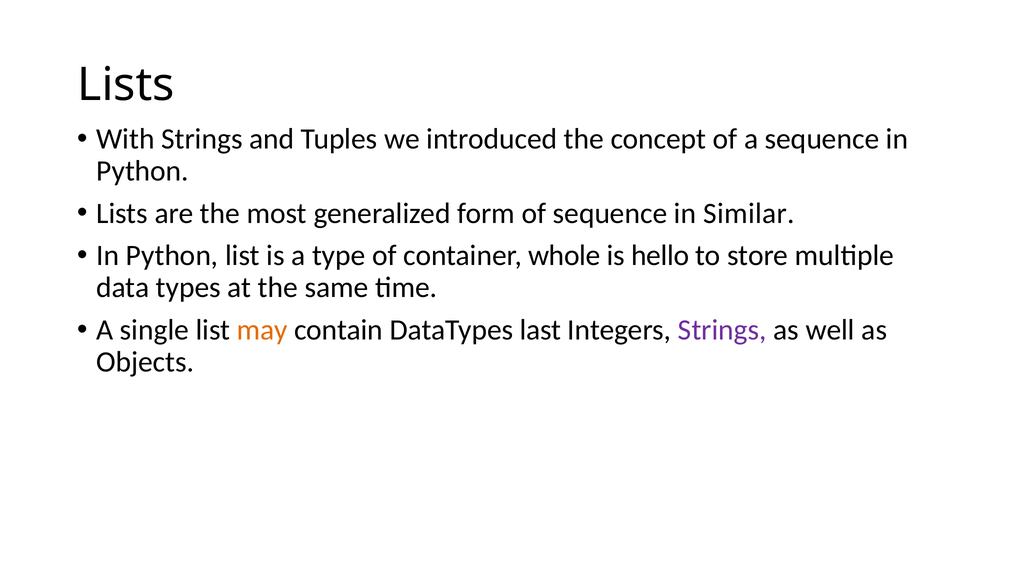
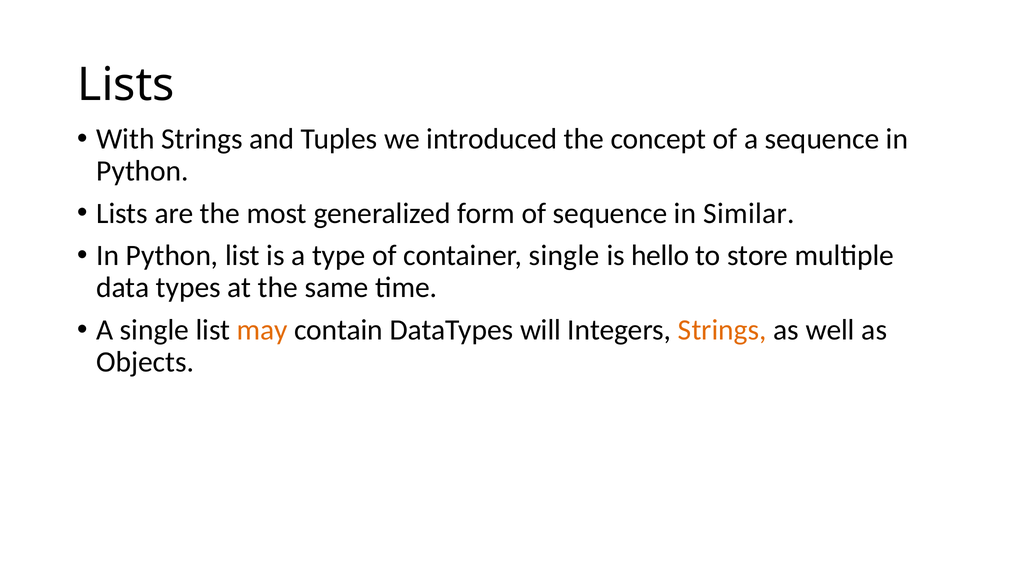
container whole: whole -> single
last: last -> will
Strings at (722, 330) colour: purple -> orange
